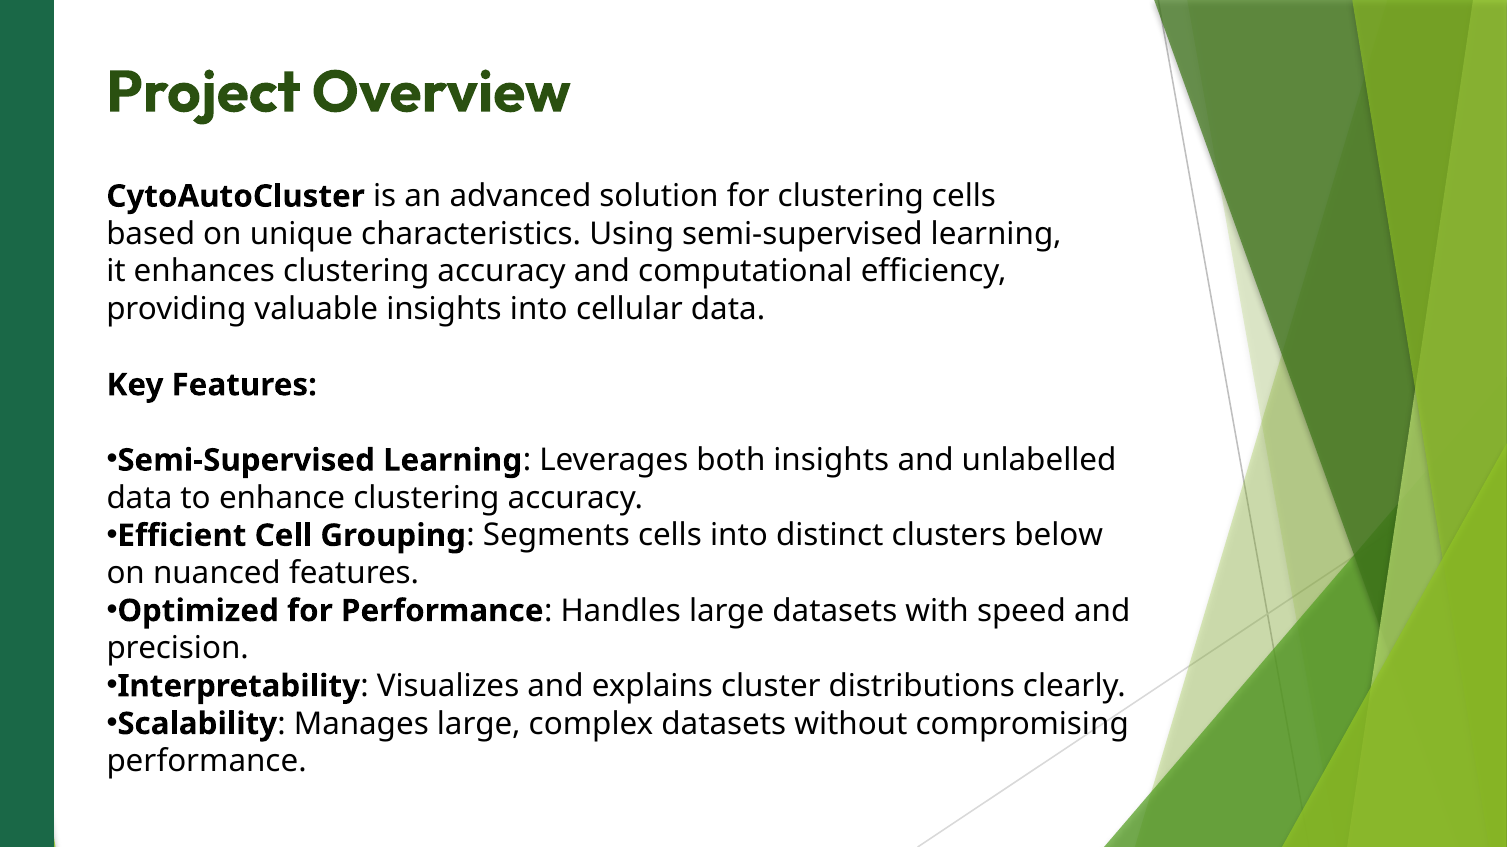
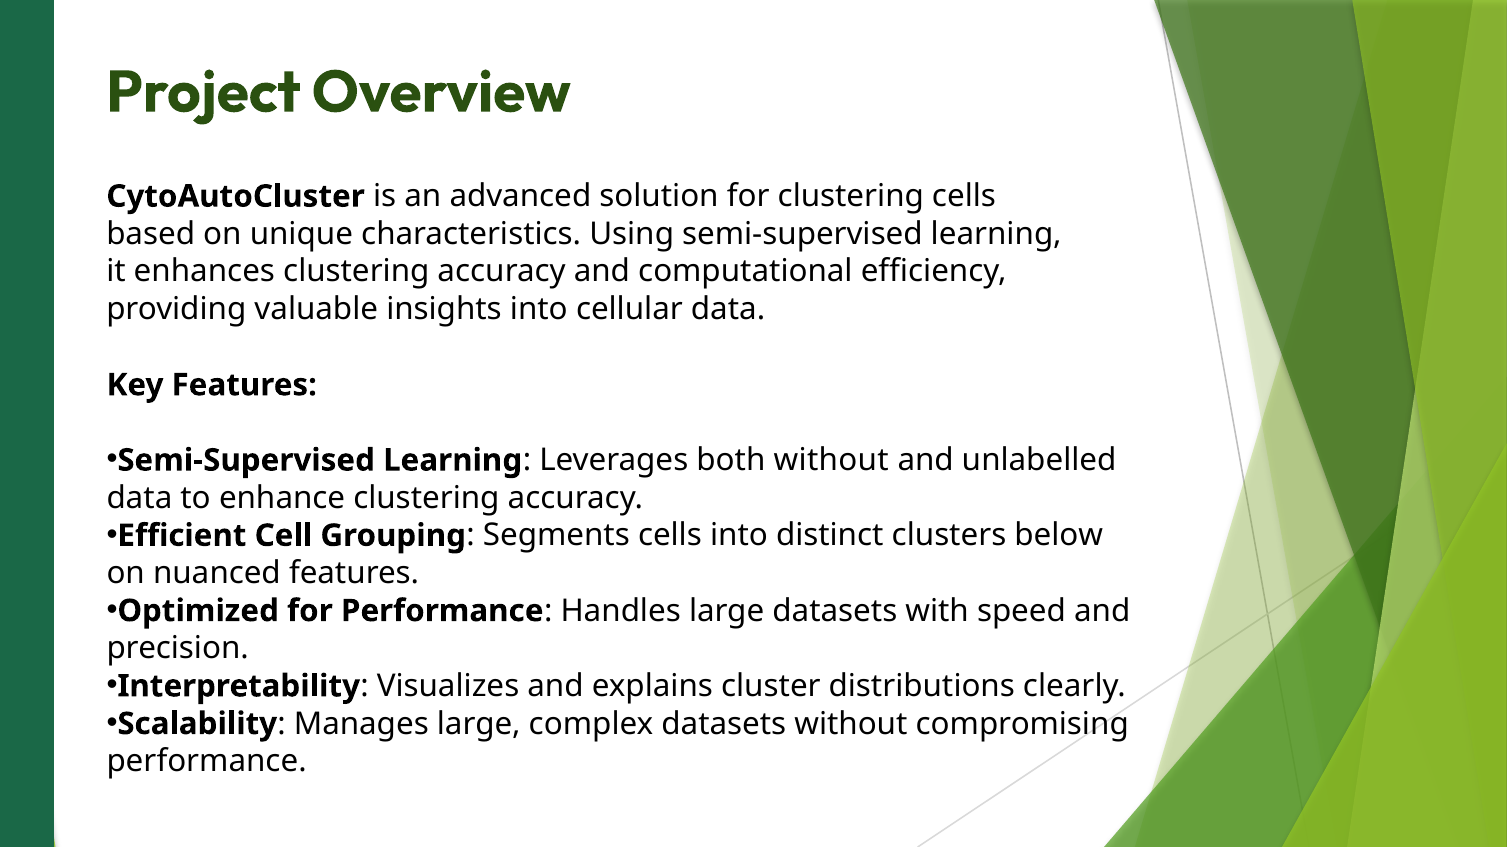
both insights: insights -> without
